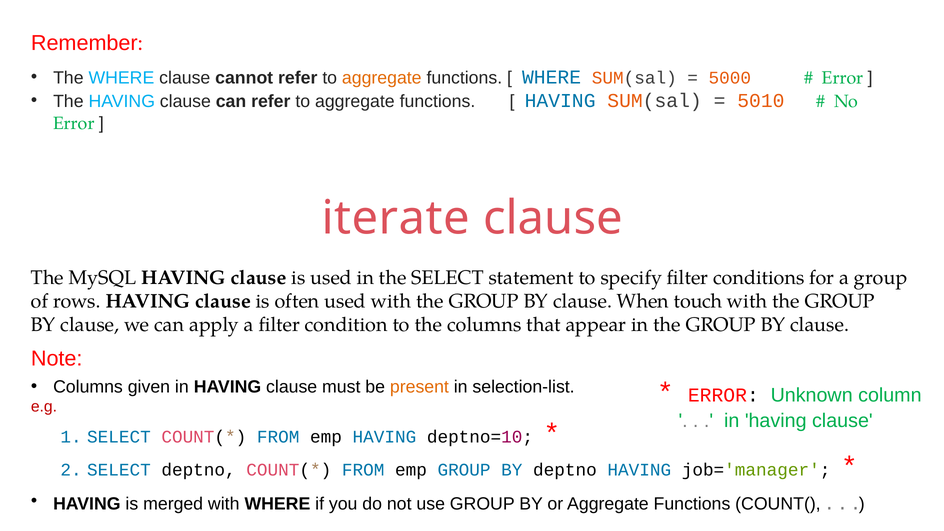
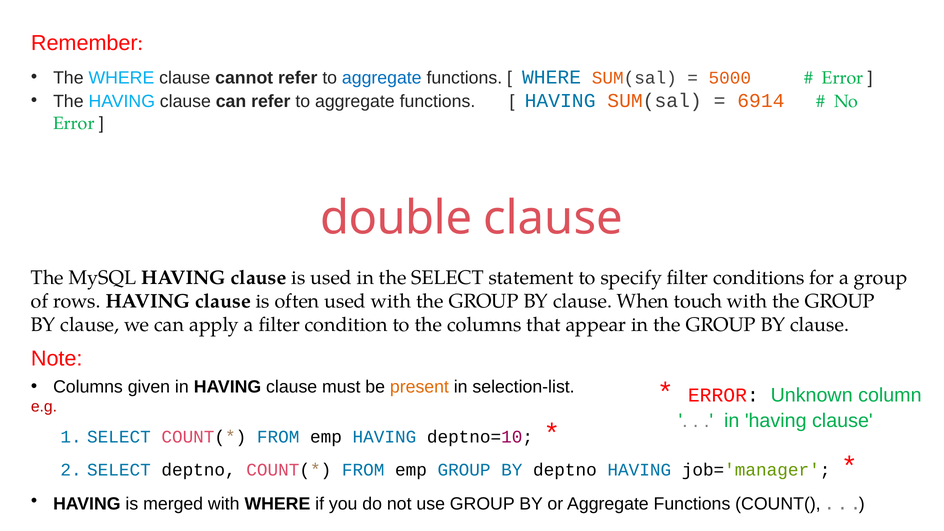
aggregate at (382, 78) colour: orange -> blue
5010: 5010 -> 6914
iterate: iterate -> double
